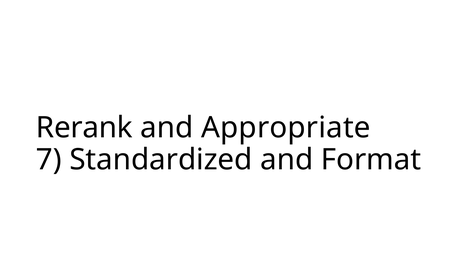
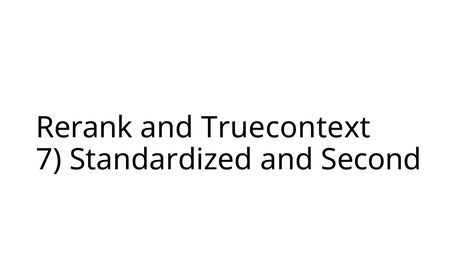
Appropriate: Appropriate -> Truecontext
Format: Format -> Second
